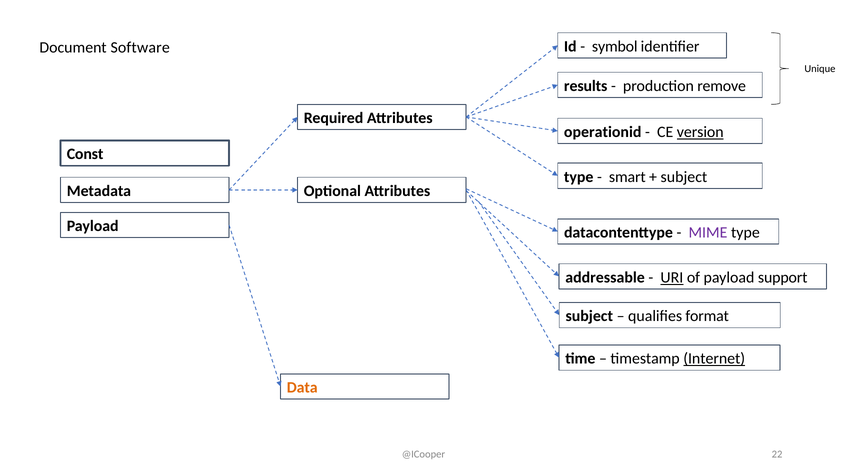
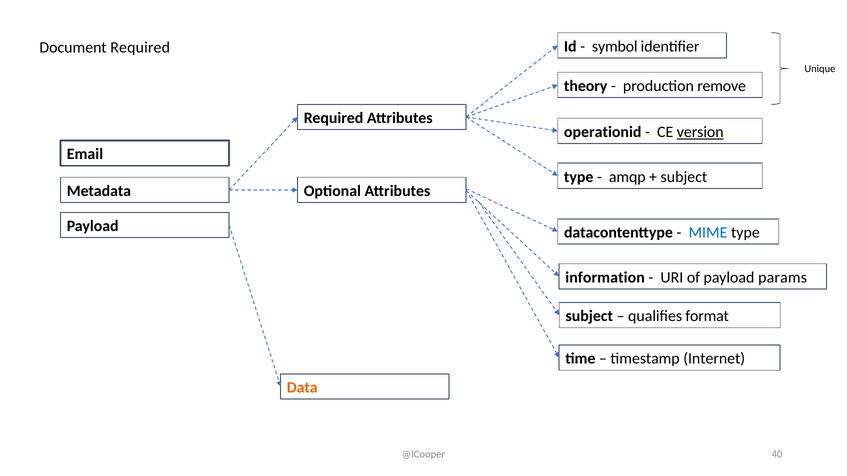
Document Software: Software -> Required
results: results -> theory
Const: Const -> Email
smart: smart -> amqp
MIME colour: purple -> blue
addressable: addressable -> information
URI underline: present -> none
support: support -> params
Internet underline: present -> none
22: 22 -> 40
